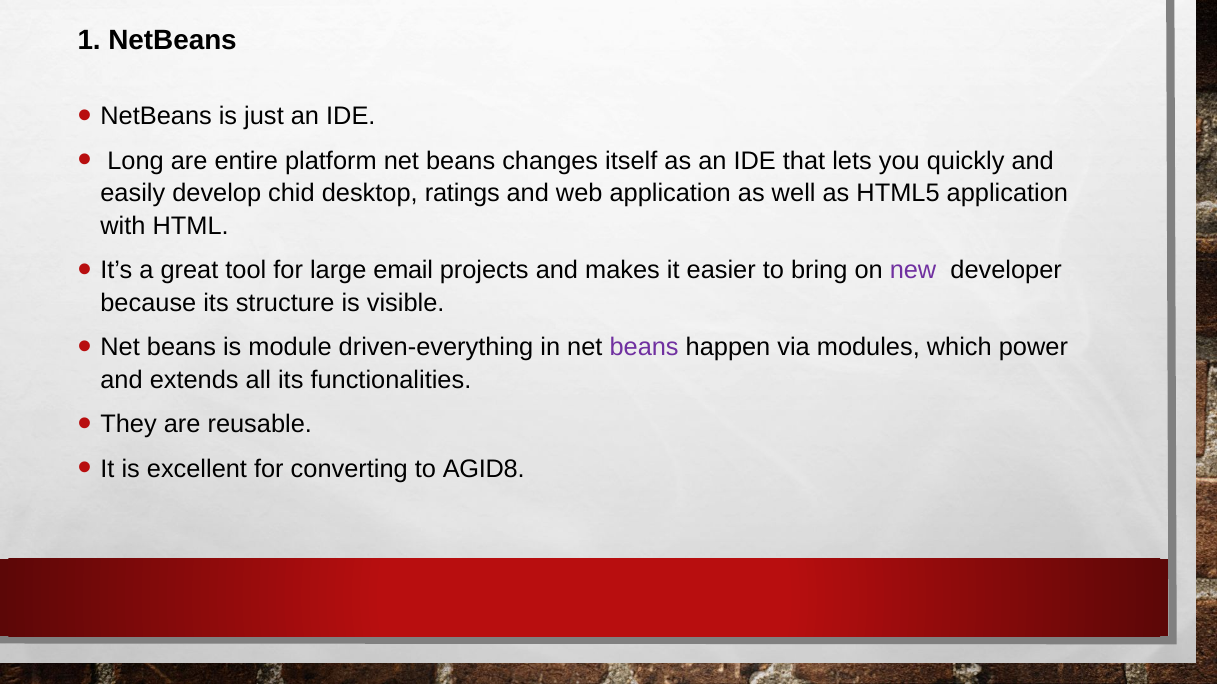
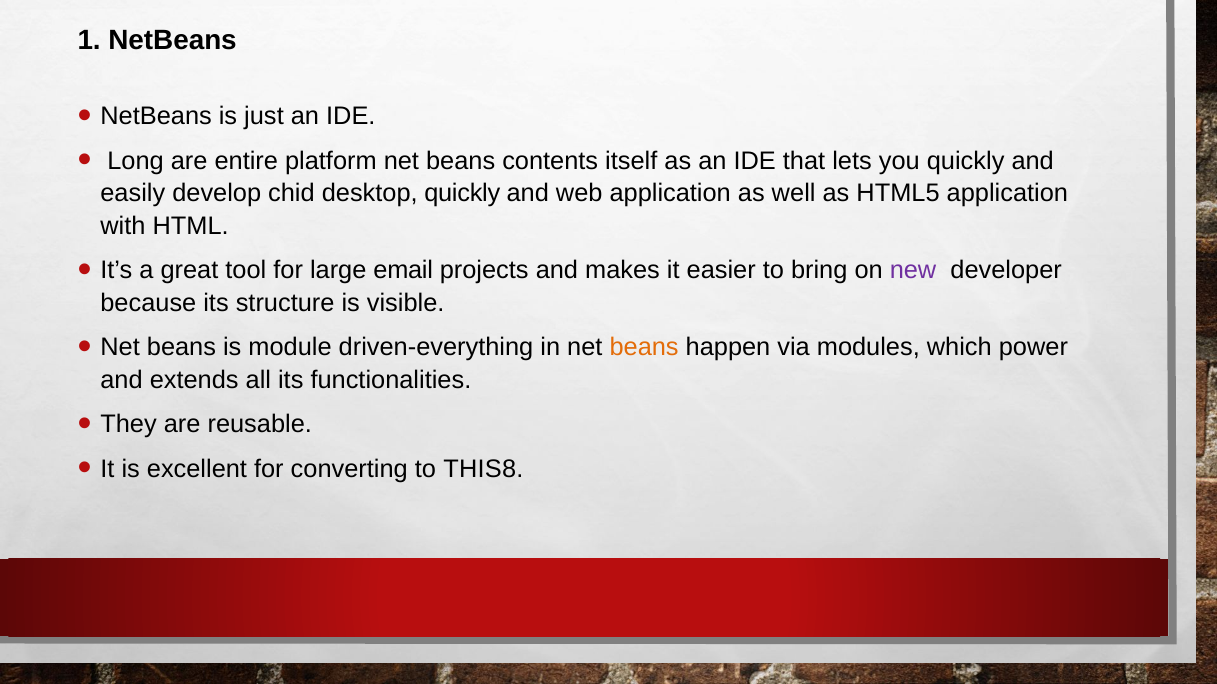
changes: changes -> contents
desktop ratings: ratings -> quickly
beans at (644, 348) colour: purple -> orange
AGID8: AGID8 -> THIS8
